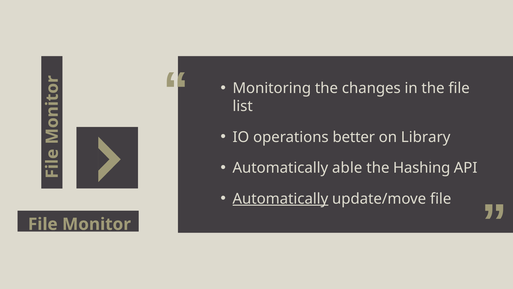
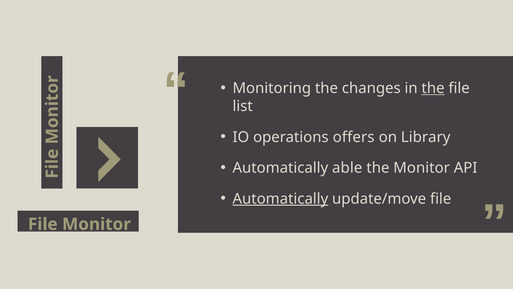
the at (433, 88) underline: none -> present
better: better -> offers
the Hashing: Hashing -> Monitor
